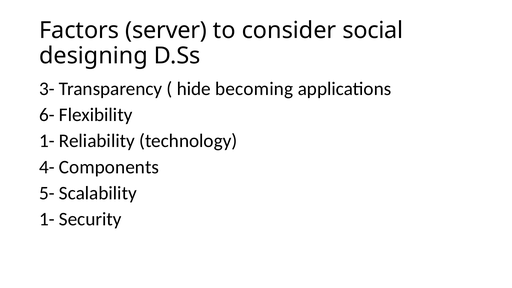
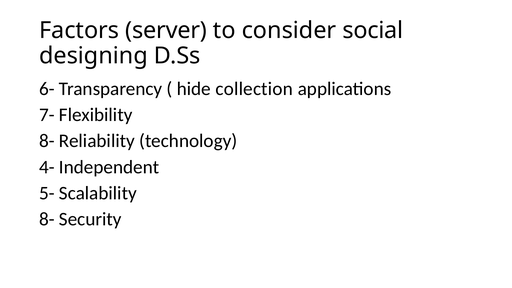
3-: 3- -> 6-
becoming: becoming -> collection
6-: 6- -> 7-
1- at (47, 141): 1- -> 8-
Components: Components -> Independent
1- at (47, 219): 1- -> 8-
